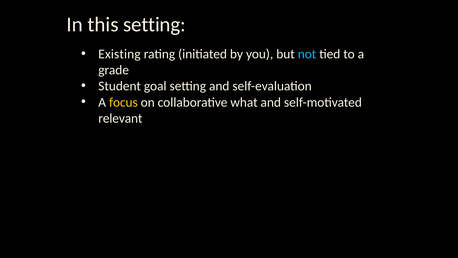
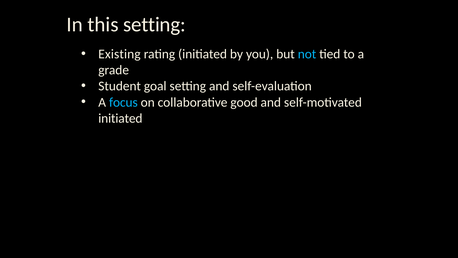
focus colour: yellow -> light blue
what: what -> good
relevant at (120, 118): relevant -> initiated
